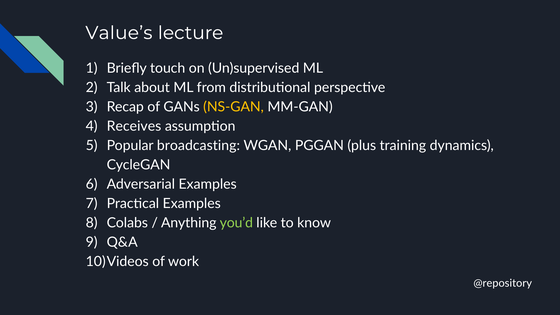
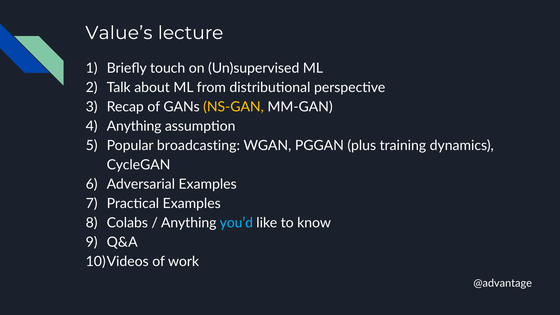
Receives at (134, 126): Receives -> Anything
you’d colour: light green -> light blue
@repository: @repository -> @advantage
